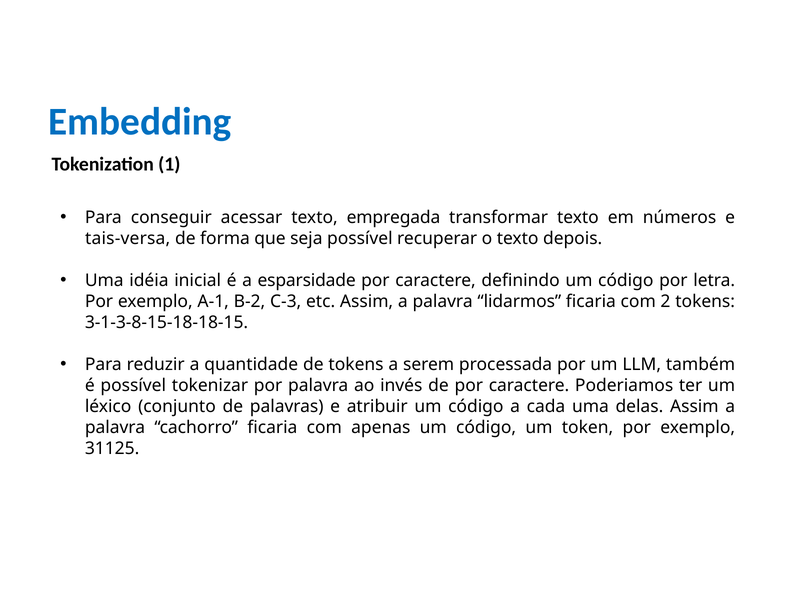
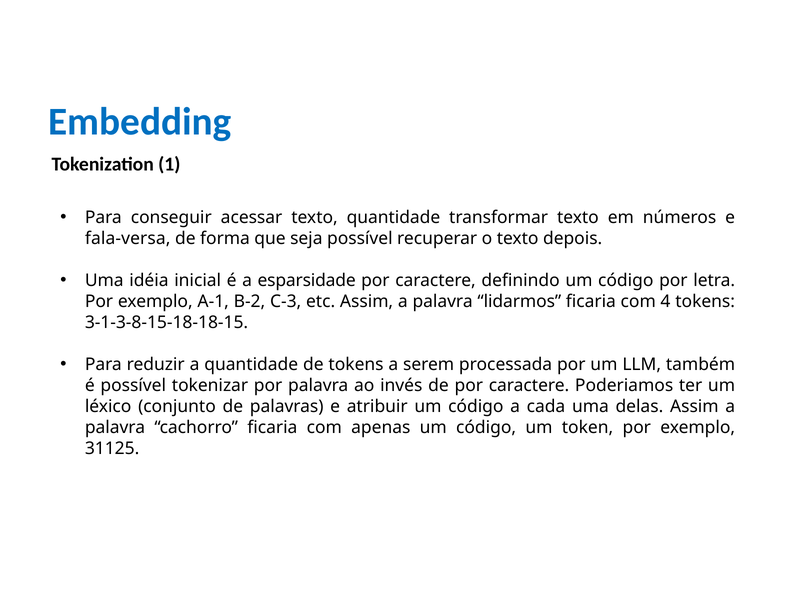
texto empregada: empregada -> quantidade
tais-versa: tais-versa -> fala-versa
2: 2 -> 4
